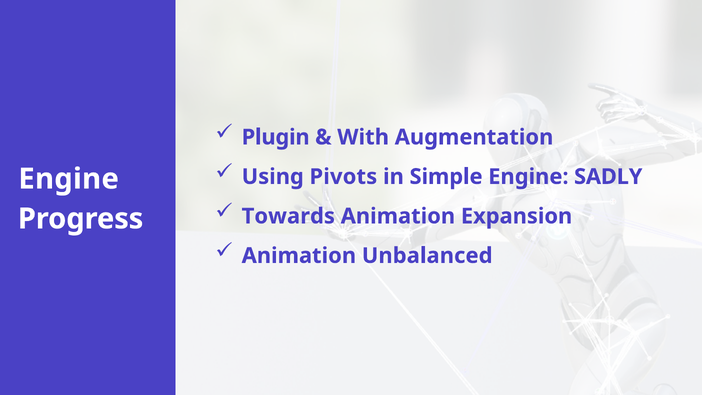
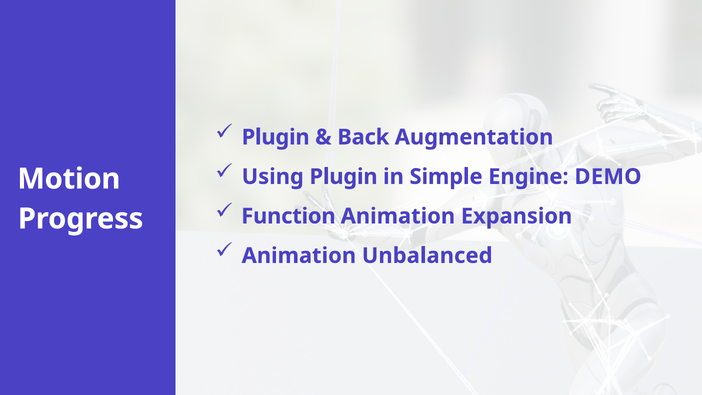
With: With -> Back
Using Pivots: Pivots -> Plugin
SADLY: SADLY -> DEMO
Engine at (69, 179): Engine -> Motion
Towards: Towards -> Function
